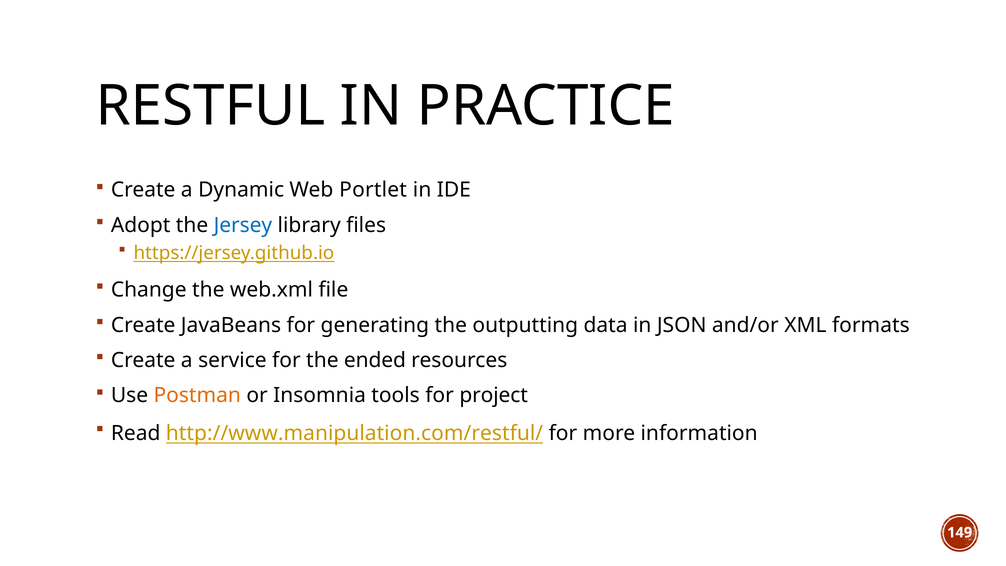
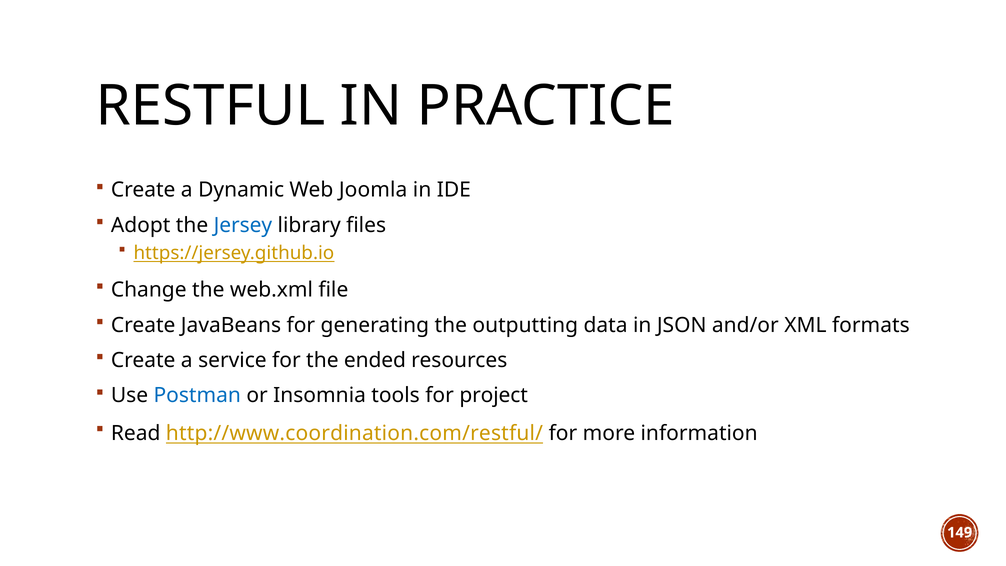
Portlet: Portlet -> Joomla
Postman colour: orange -> blue
http://www.manipulation.com/restful/: http://www.manipulation.com/restful/ -> http://www.coordination.com/restful/
